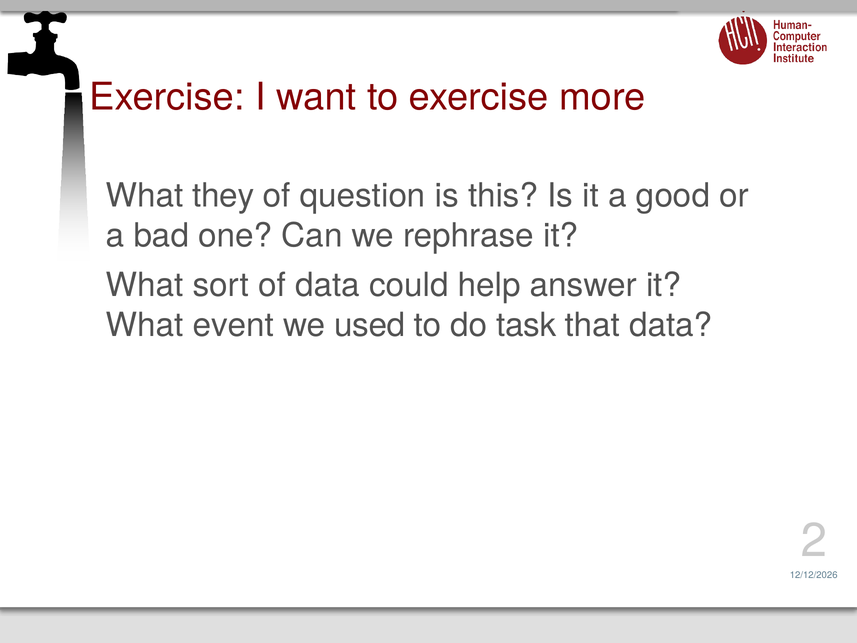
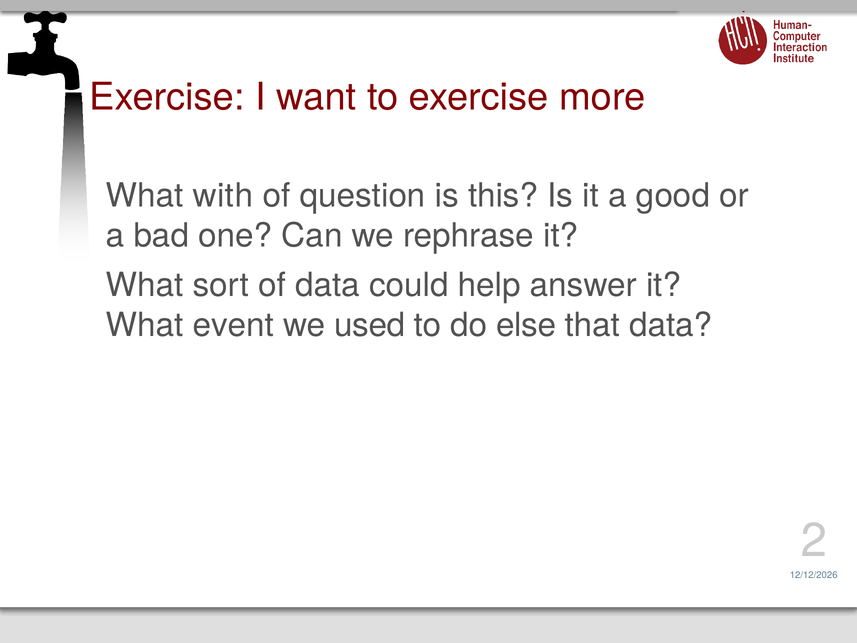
they: they -> with
task: task -> else
